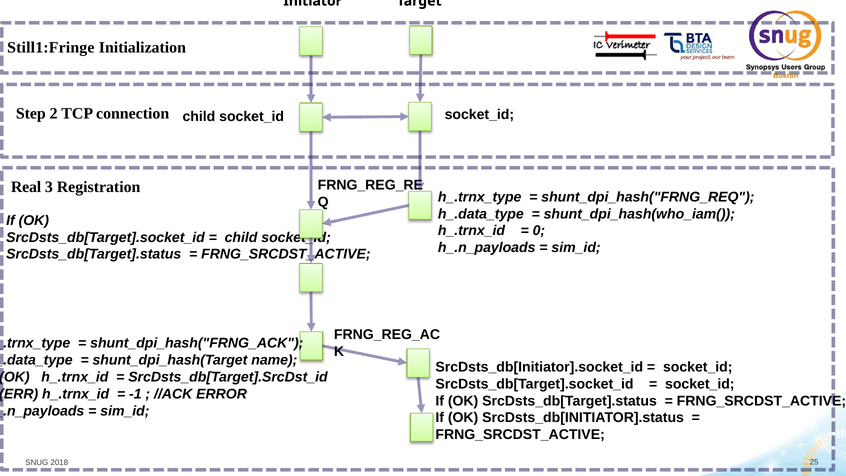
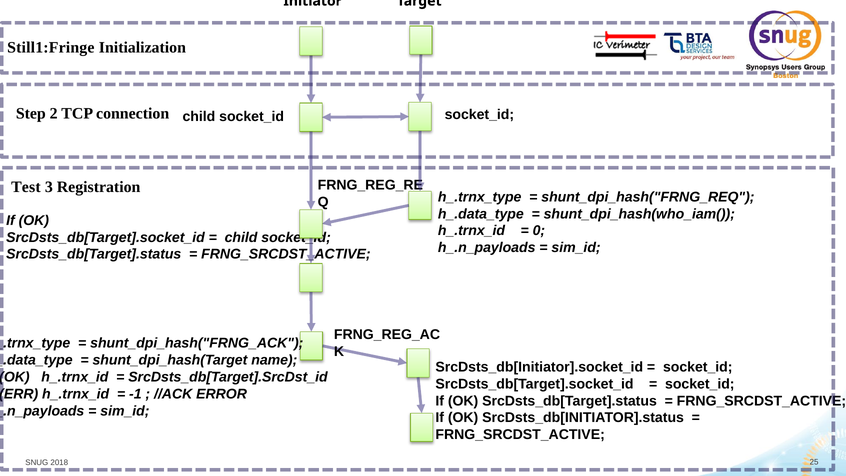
Real: Real -> Test
